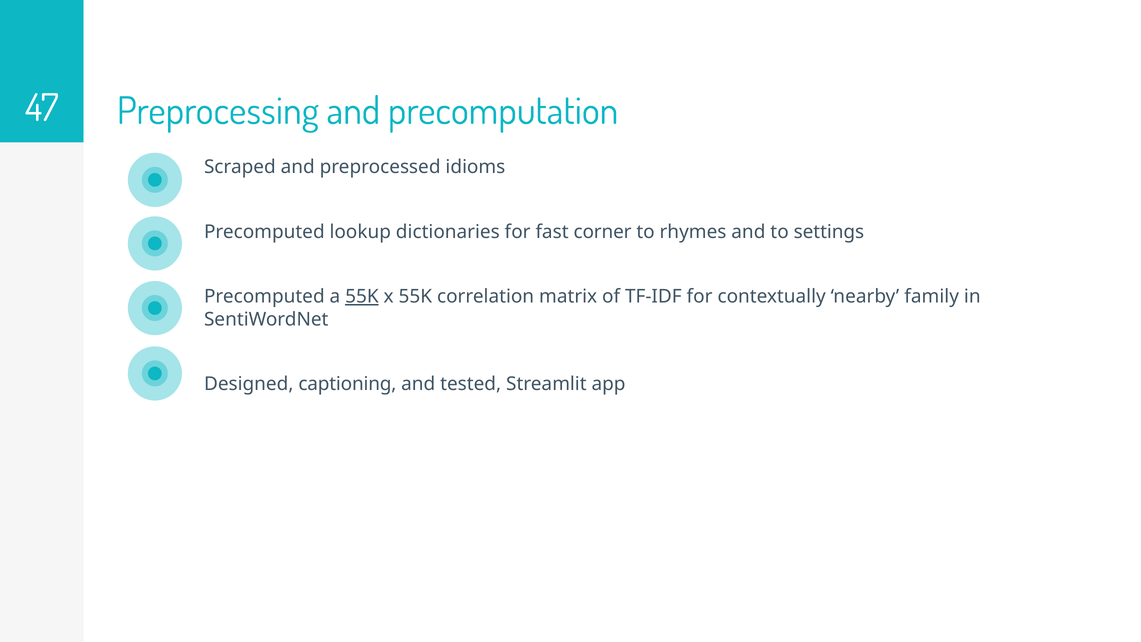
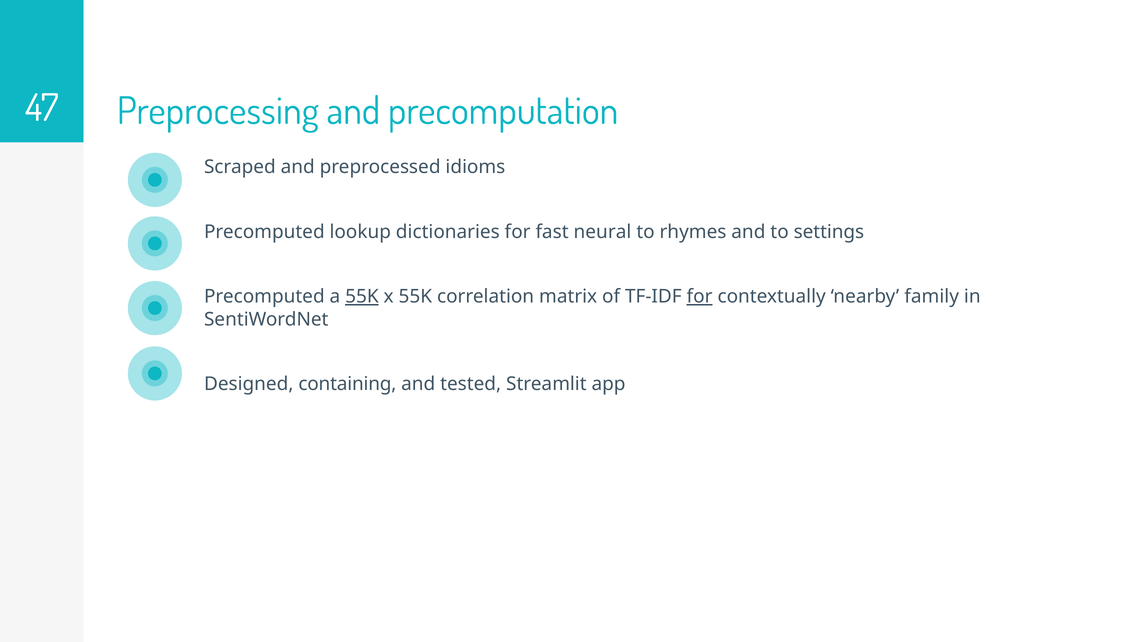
corner: corner -> neural
for at (700, 297) underline: none -> present
captioning: captioning -> containing
